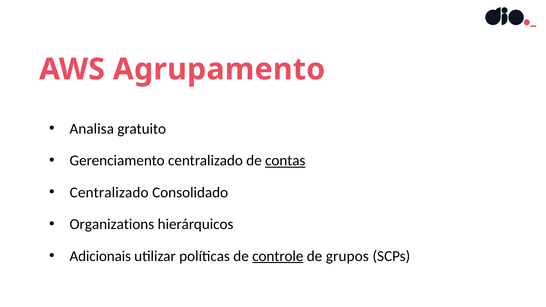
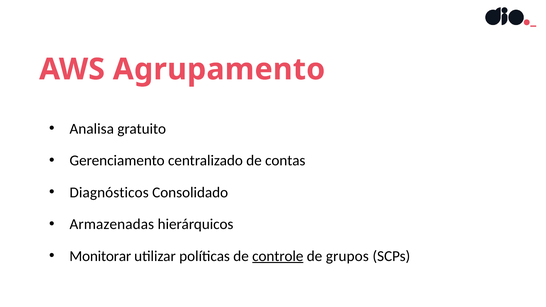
contas underline: present -> none
Centralizado at (109, 192): Centralizado -> Diagnósticos
Organizations: Organizations -> Armazenadas
Adicionais: Adicionais -> Monitorar
